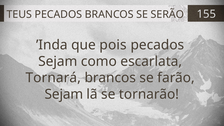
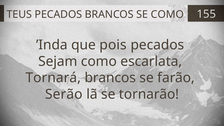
SE SERÃO: SERÃO -> COMO
Sejam at (64, 94): Sejam -> Serão
